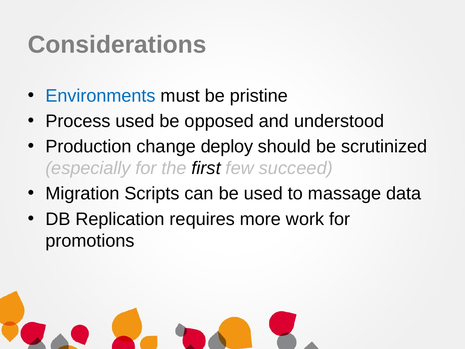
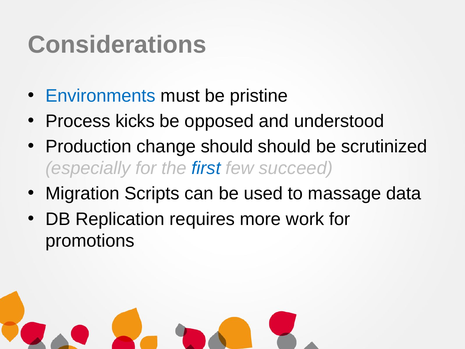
Process used: used -> kicks
change deploy: deploy -> should
first colour: black -> blue
